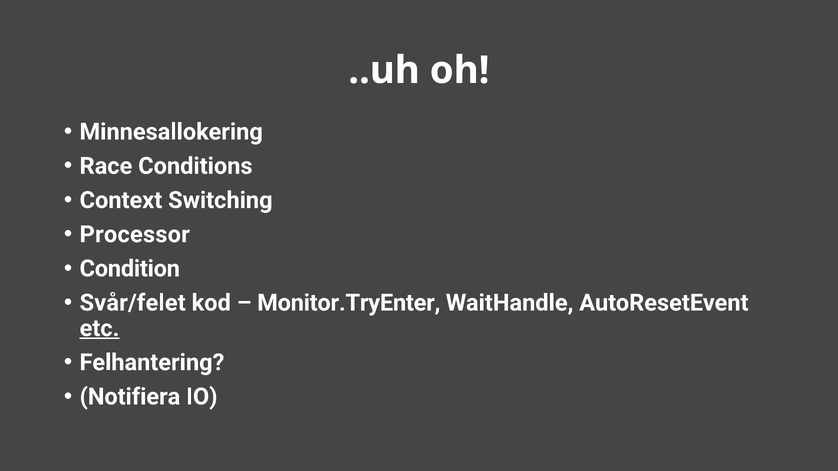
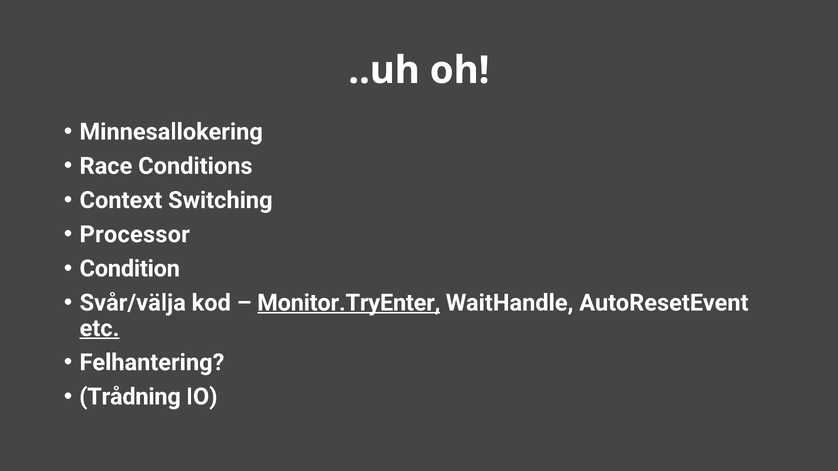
Svår/felet: Svår/felet -> Svår/välja
Monitor.TryEnter underline: none -> present
Notifiera: Notifiera -> Trådning
